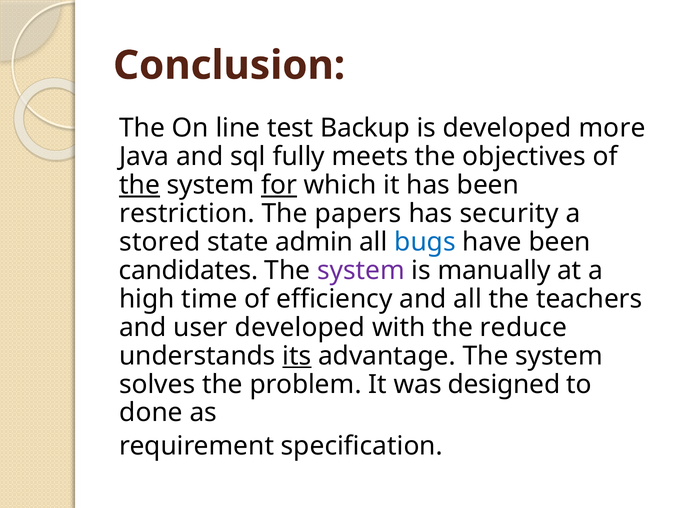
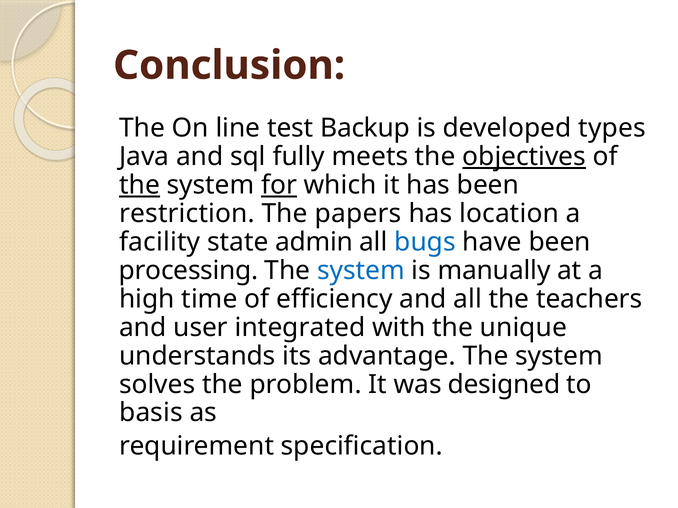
more: more -> types
objectives underline: none -> present
security: security -> location
stored: stored -> facility
candidates: candidates -> processing
system at (361, 271) colour: purple -> blue
user developed: developed -> integrated
reduce: reduce -> unique
its underline: present -> none
done: done -> basis
